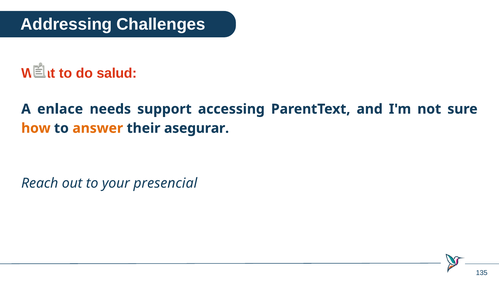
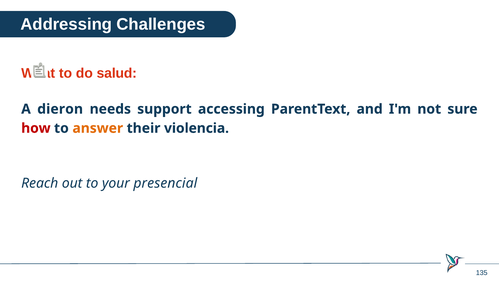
enlace: enlace -> dieron
how colour: orange -> red
asegurar: asegurar -> violencia
